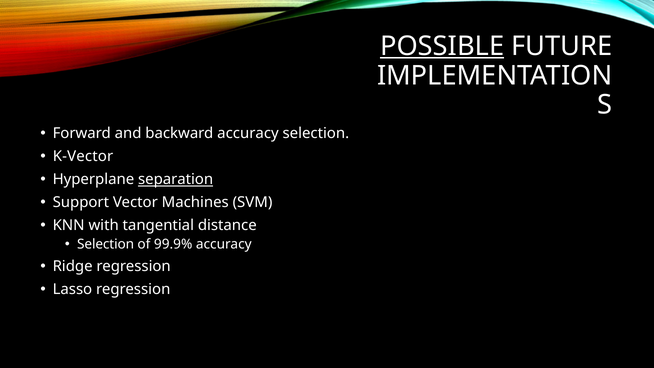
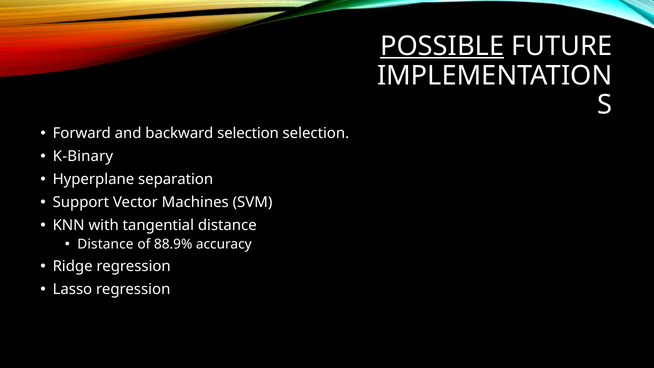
backward accuracy: accuracy -> selection
K-Vector: K-Vector -> K-Binary
separation underline: present -> none
Selection at (106, 244): Selection -> Distance
99.9%: 99.9% -> 88.9%
